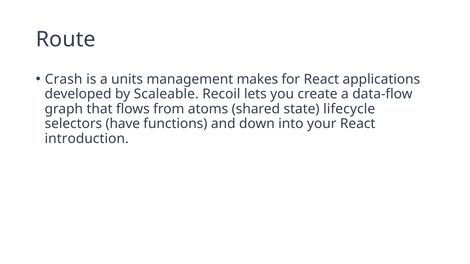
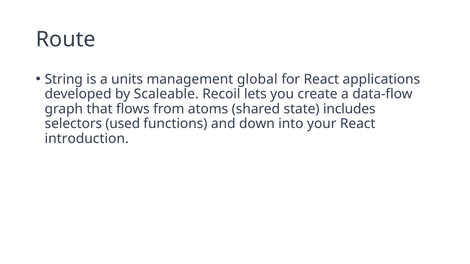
Crash: Crash -> String
makes: makes -> global
lifecycle: lifecycle -> includes
have: have -> used
